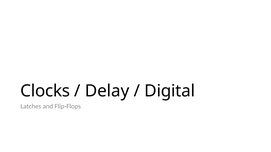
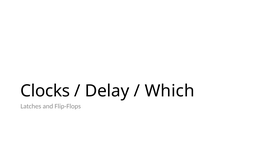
Digital: Digital -> Which
